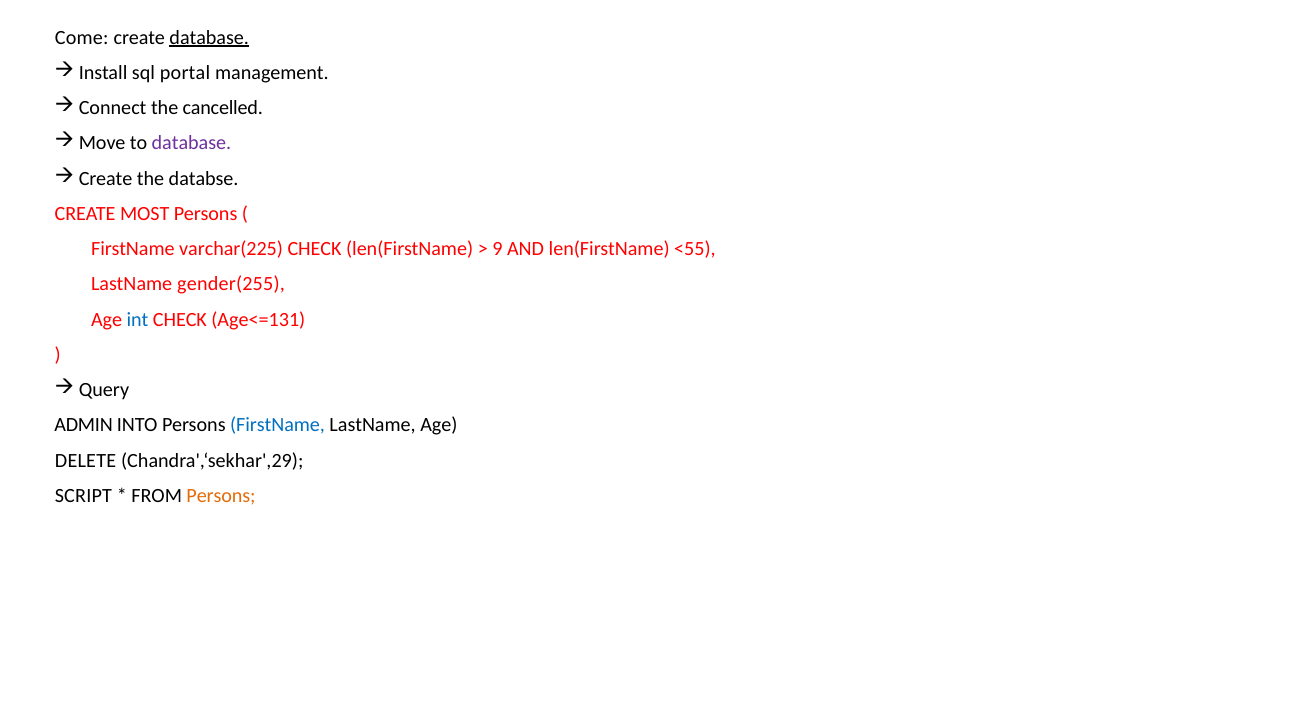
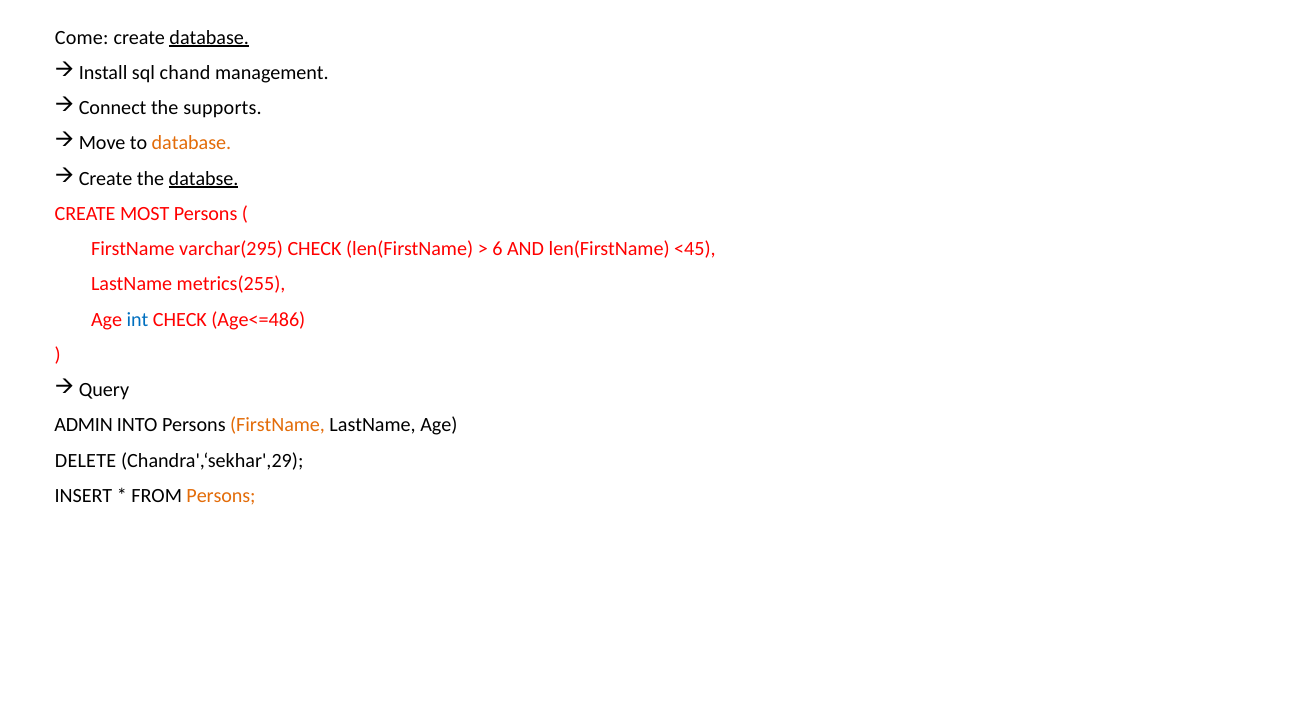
portal: portal -> chand
cancelled: cancelled -> supports
database at (191, 143) colour: purple -> orange
databse underline: none -> present
varchar(225: varchar(225 -> varchar(295
9: 9 -> 6
<55: <55 -> <45
gender(255: gender(255 -> metrics(255
Age<=131: Age<=131 -> Age<=486
FirstName at (278, 425) colour: blue -> orange
SCRIPT: SCRIPT -> INSERT
